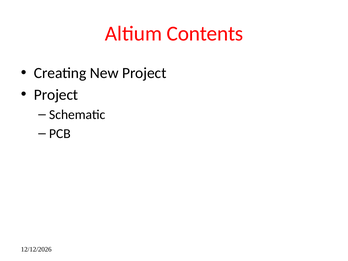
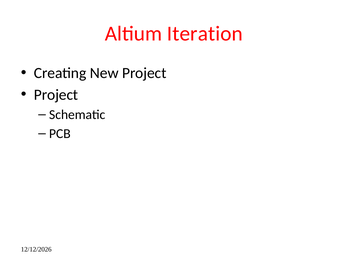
Contents: Contents -> Iteration
